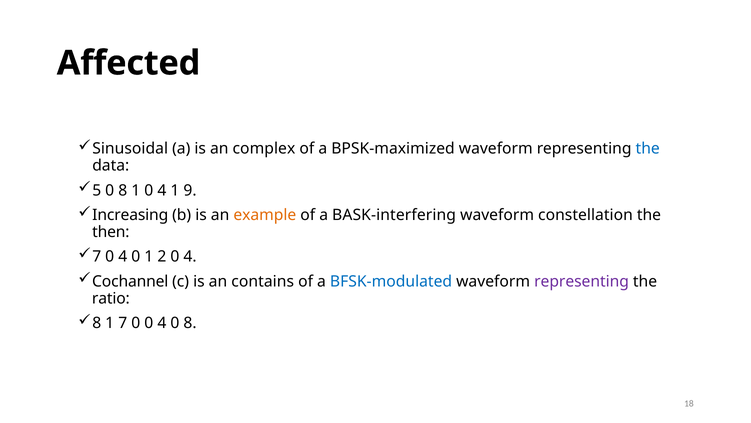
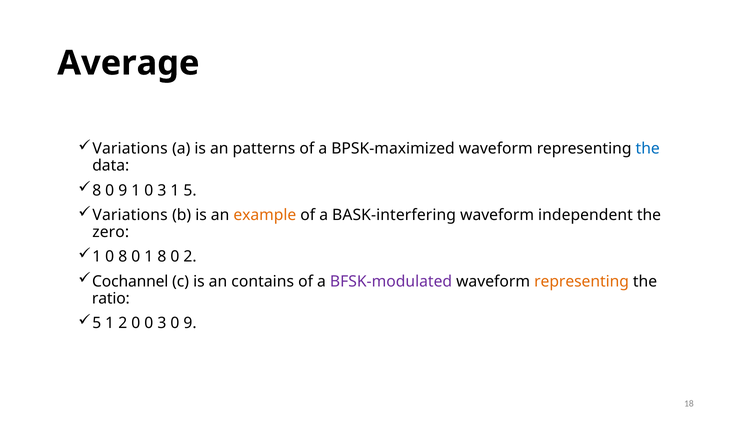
Affected: Affected -> Average
Sinusoidal at (130, 148): Sinusoidal -> Variations
complex: complex -> patterns
5 at (97, 190): 5 -> 8
8 at (123, 190): 8 -> 9
1 0 4: 4 -> 3
1 9: 9 -> 5
Increasing at (130, 215): Increasing -> Variations
constellation: constellation -> independent
then: then -> zero
7 at (97, 256): 7 -> 1
4 at (123, 256): 4 -> 8
1 2: 2 -> 8
4 at (190, 256): 4 -> 2
BFSK-modulated colour: blue -> purple
representing at (582, 281) colour: purple -> orange
8 at (97, 323): 8 -> 5
1 7: 7 -> 2
0 0 4: 4 -> 3
8 at (190, 323): 8 -> 9
